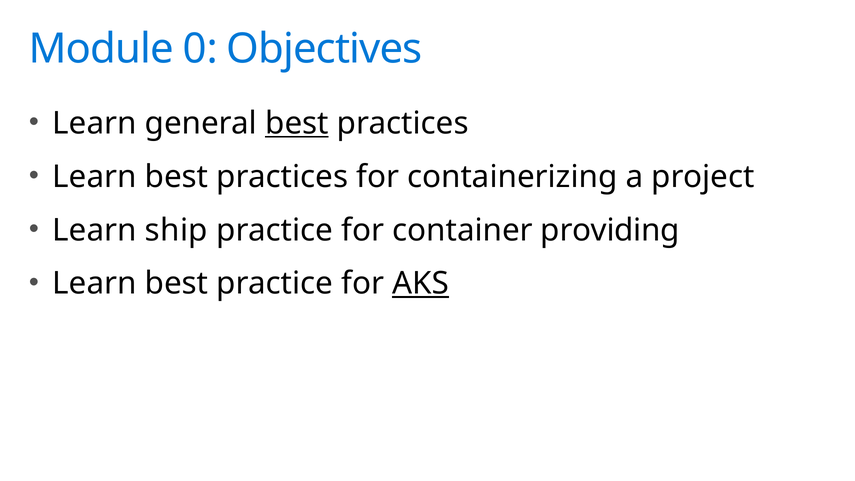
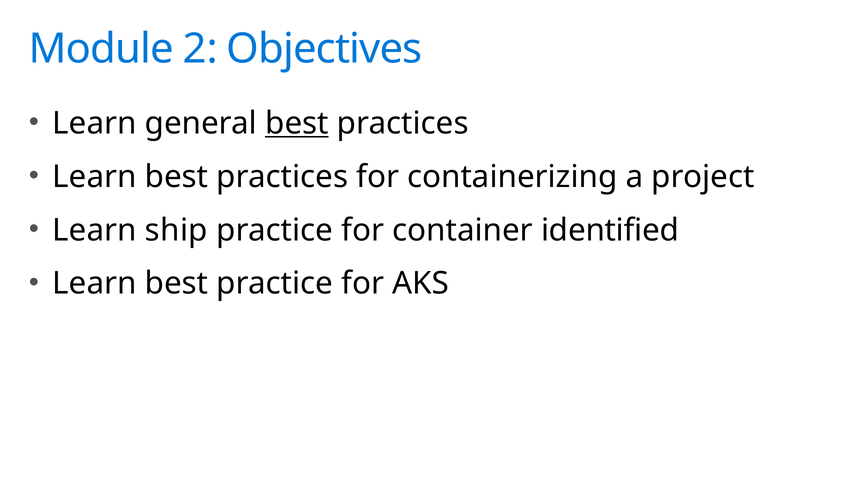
0: 0 -> 2
providing: providing -> identified
AKS underline: present -> none
